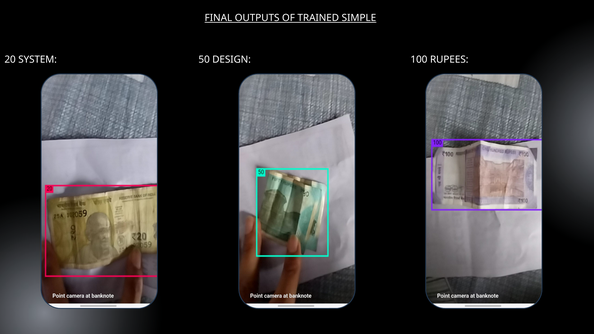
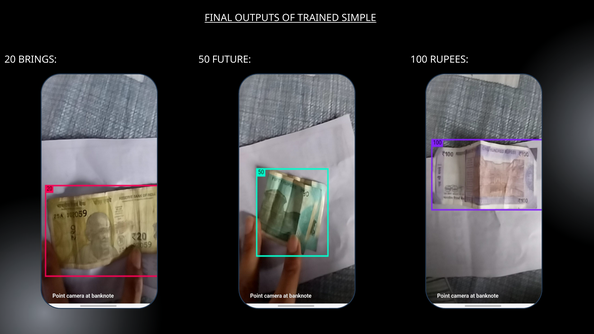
SYSTEM: SYSTEM -> BRINGS
DESIGN: DESIGN -> FUTURE
